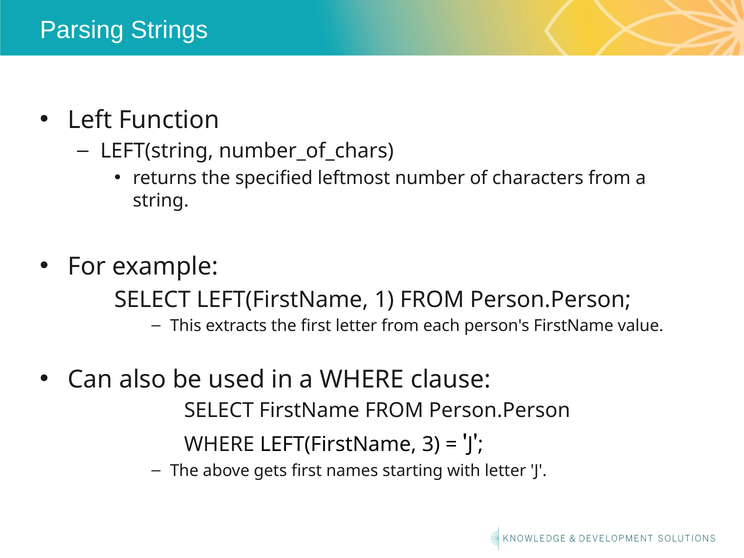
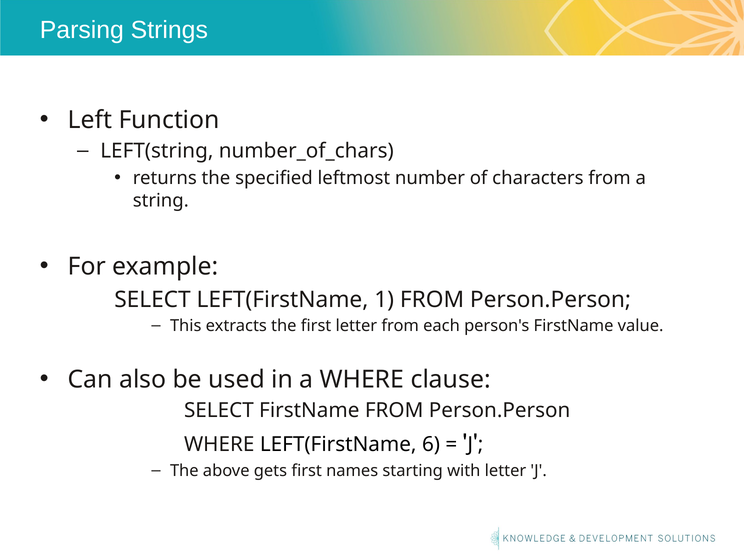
3: 3 -> 6
